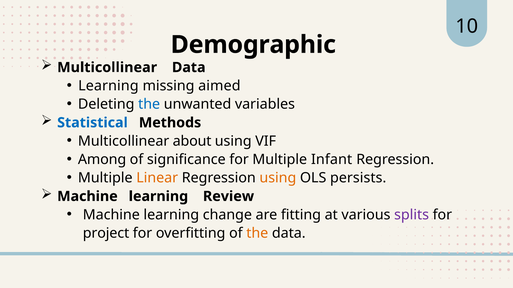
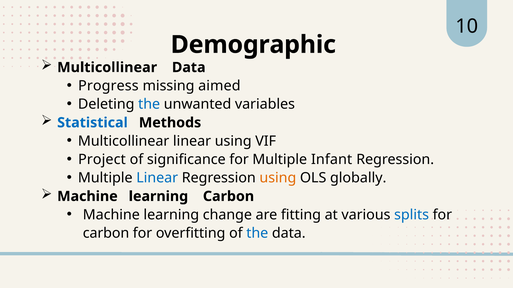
Learning at (108, 86): Learning -> Progress
Multicollinear about: about -> linear
Among: Among -> Project
Linear at (157, 178) colour: orange -> blue
persists: persists -> globally
learning Review: Review -> Carbon
splits colour: purple -> blue
project at (106, 234): project -> carbon
the at (257, 234) colour: orange -> blue
